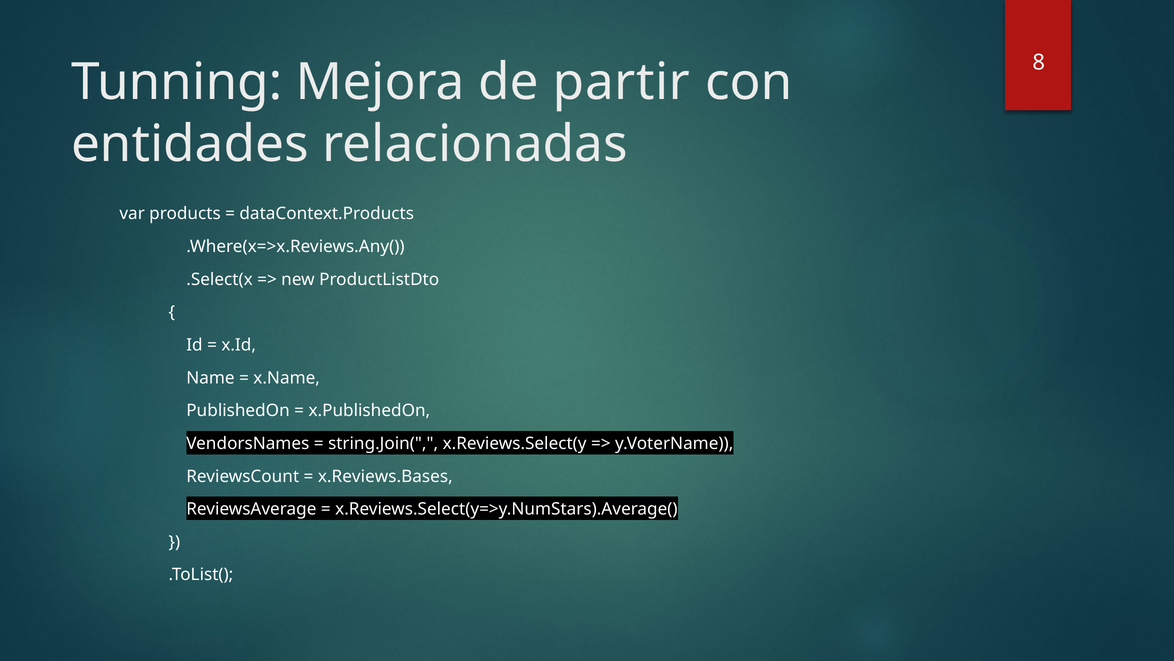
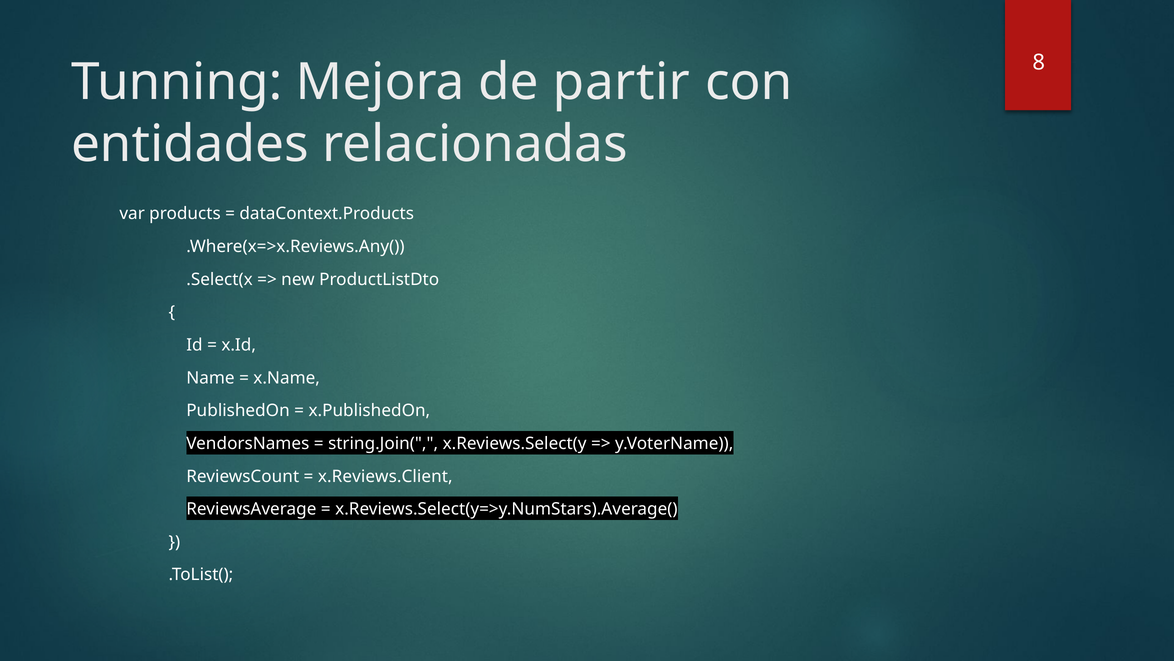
x.Reviews.Bases: x.Reviews.Bases -> x.Reviews.Client
